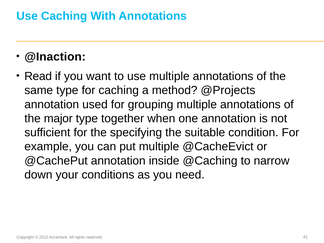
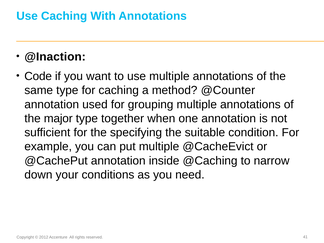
Read: Read -> Code
@Projects: @Projects -> @Counter
